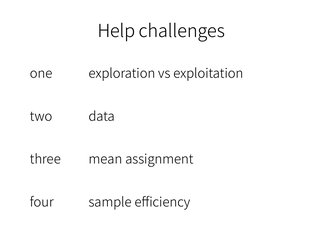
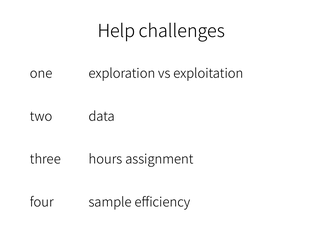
mean: mean -> hours
